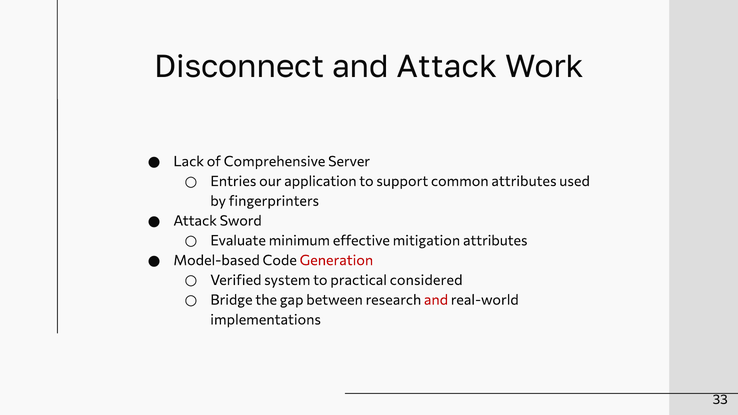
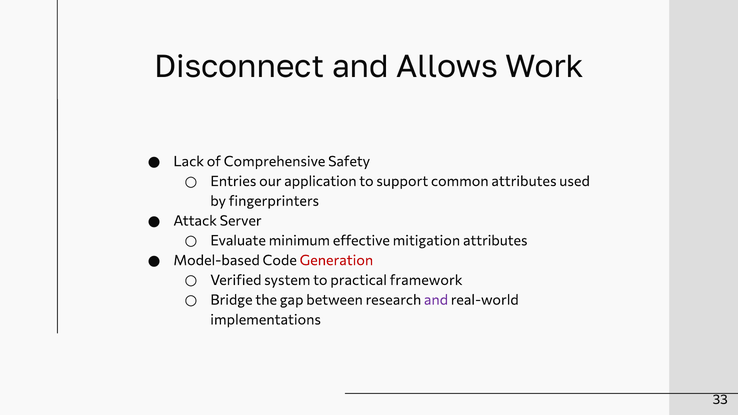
and Attack: Attack -> Allows
Server: Server -> Safety
Sword: Sword -> Server
considered: considered -> framework
and at (436, 300) colour: red -> purple
